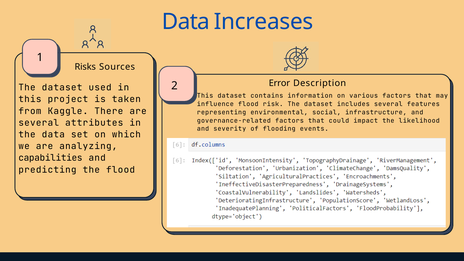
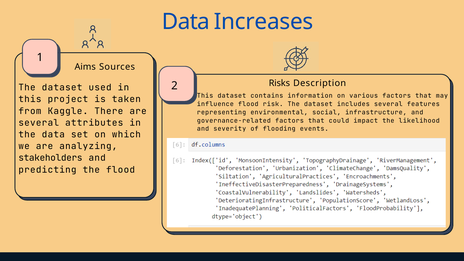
Risks: Risks -> Aims
Error: Error -> Risks
capabilities: capabilities -> stakeholders
